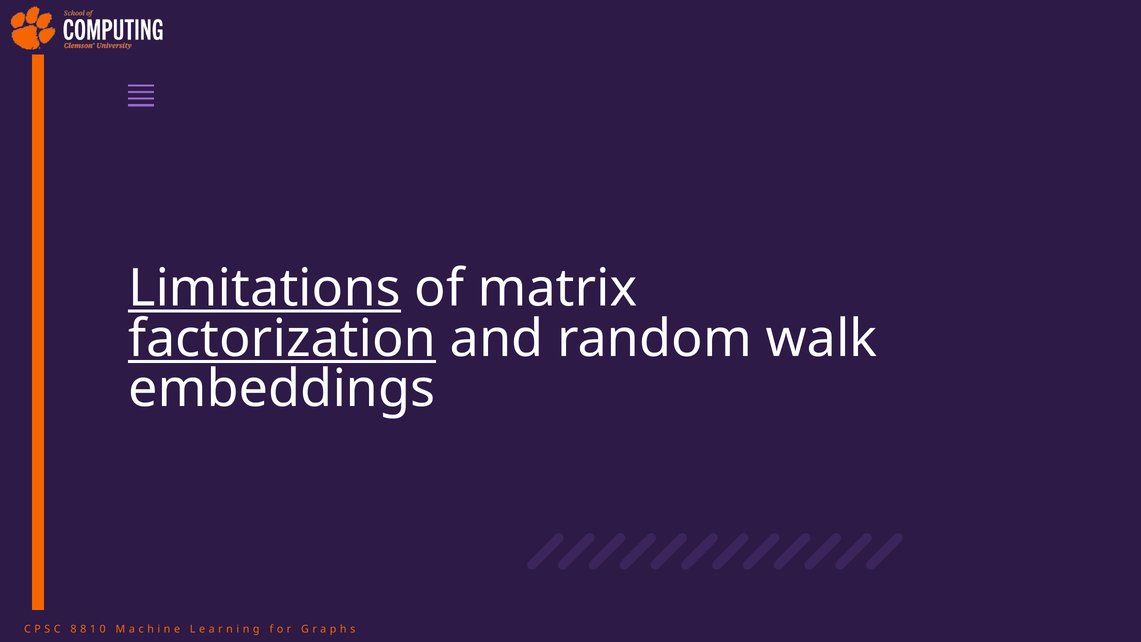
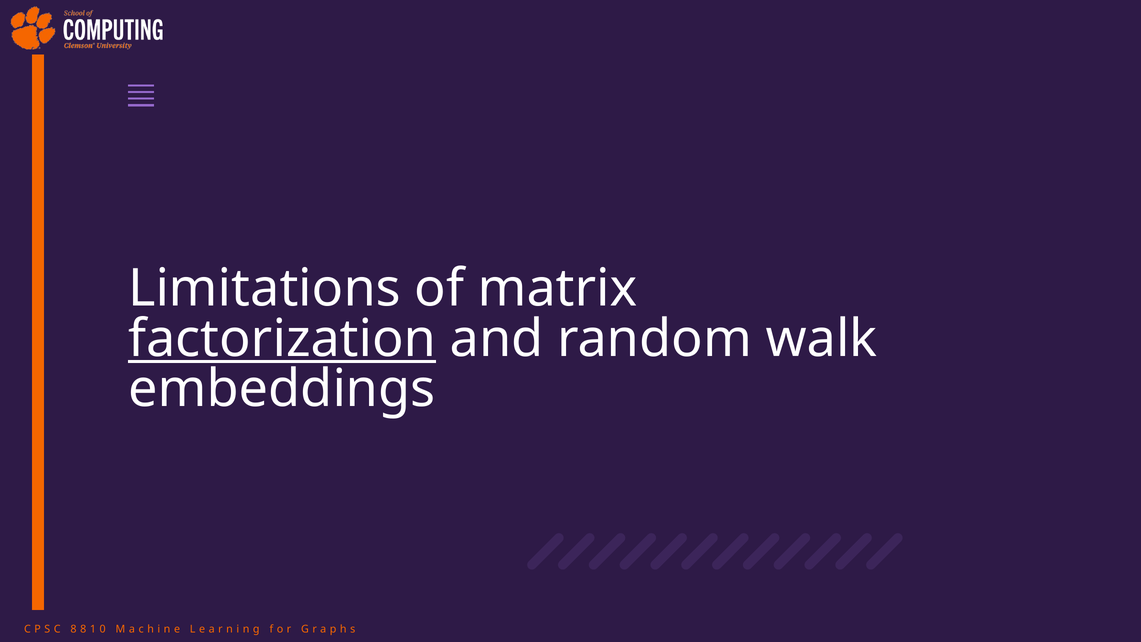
Limitations underline: present -> none
